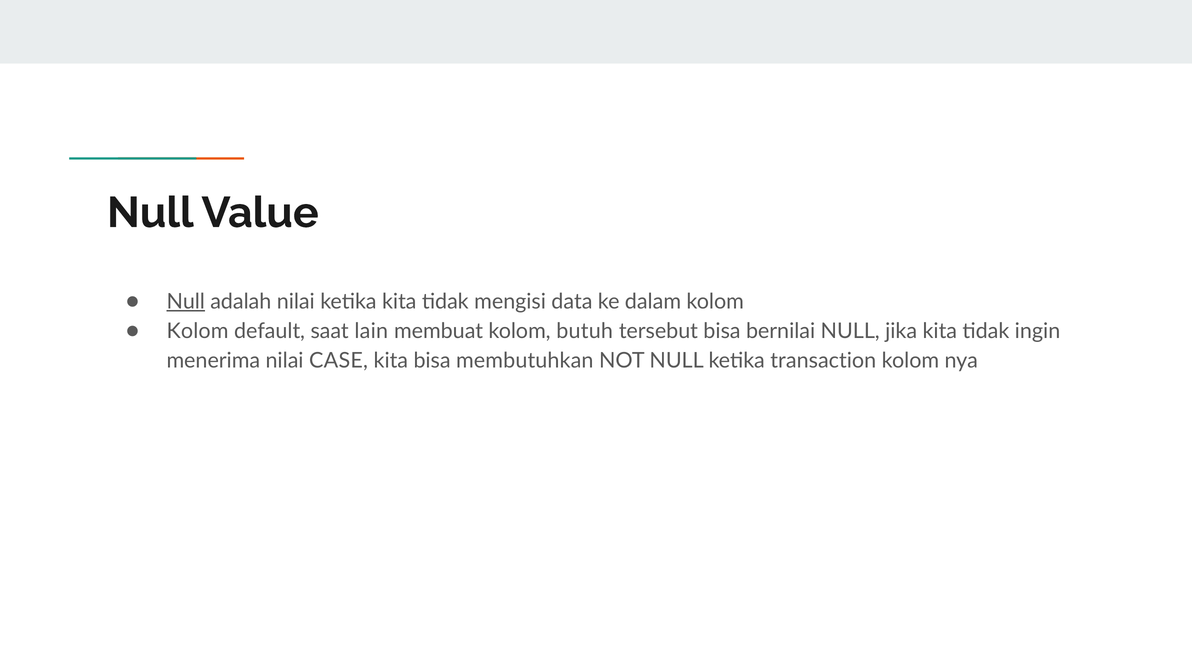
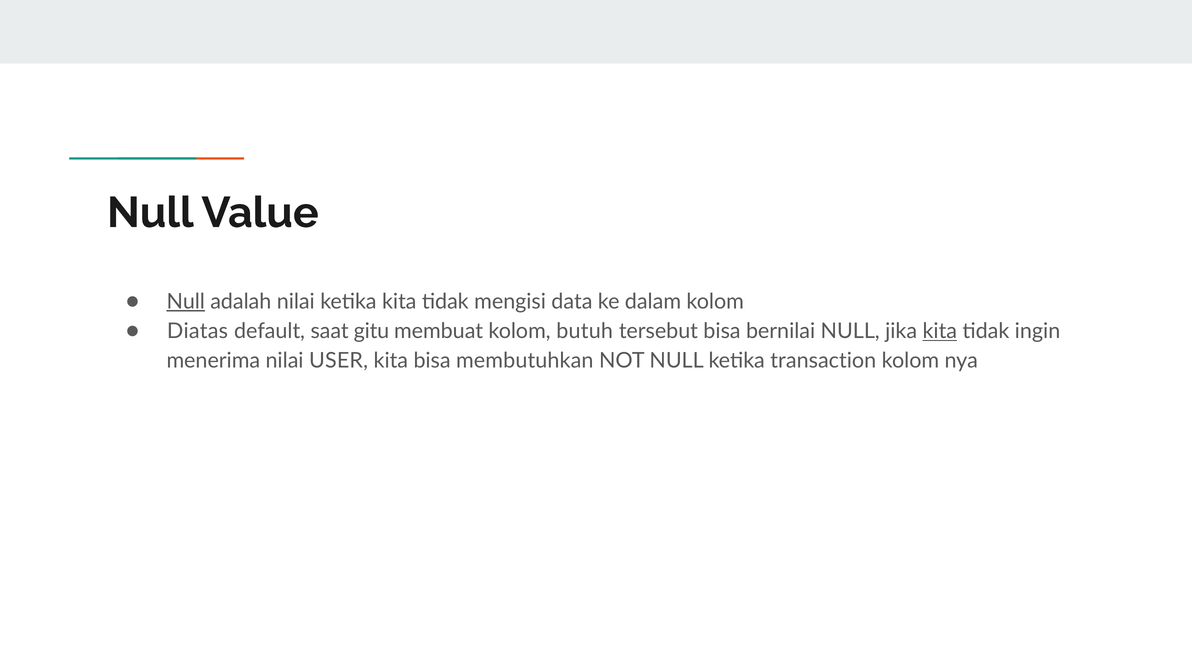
Kolom at (198, 331): Kolom -> Diatas
lain: lain -> gitu
kita at (940, 331) underline: none -> present
CASE: CASE -> USER
